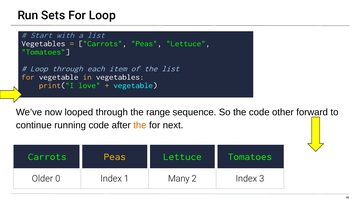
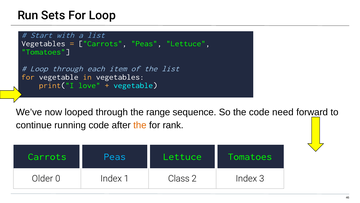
other: other -> need
next: next -> rank
Peas at (115, 156) colour: yellow -> light blue
Many: Many -> Class
